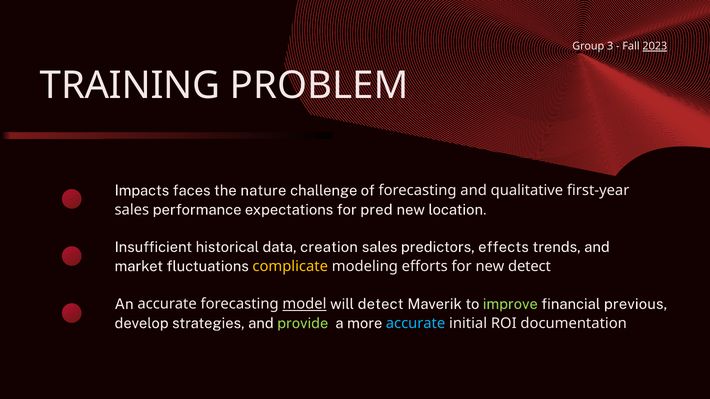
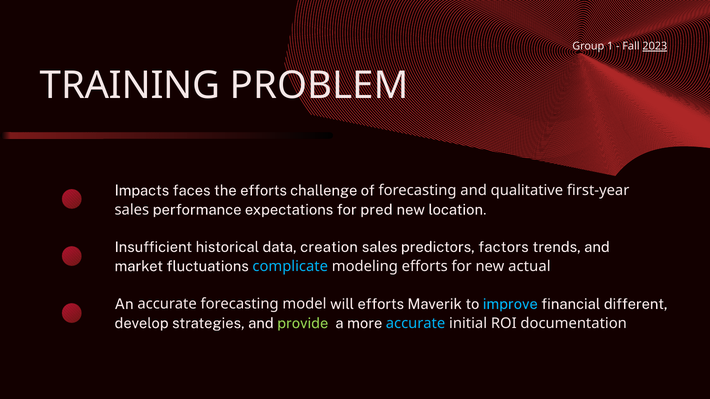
3: 3 -> 1
the nature: nature -> efforts
effects: effects -> factors
complicate colour: yellow -> light blue
new detect: detect -> actual
model underline: present -> none
will detect: detect -> efforts
improve colour: light green -> light blue
previous: previous -> different
